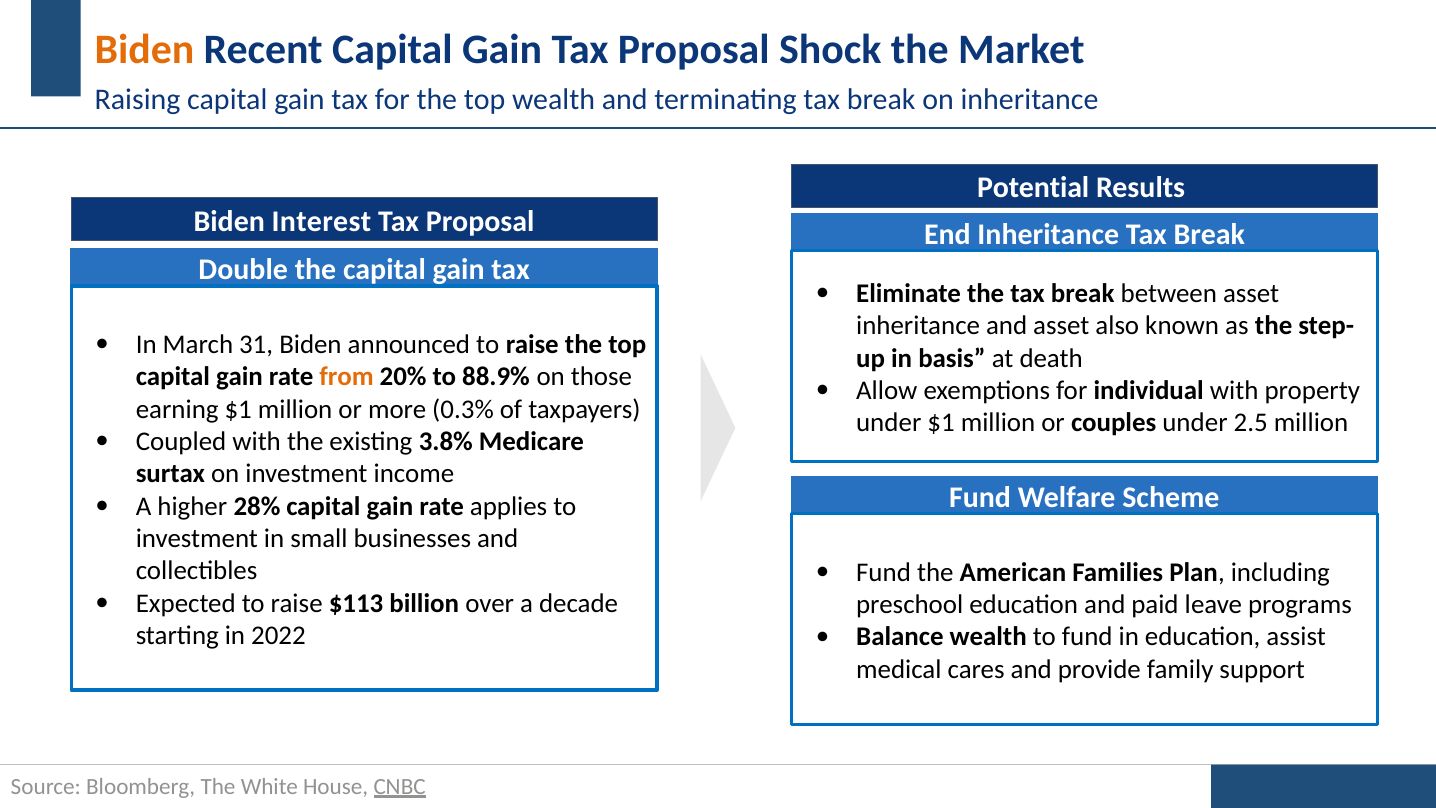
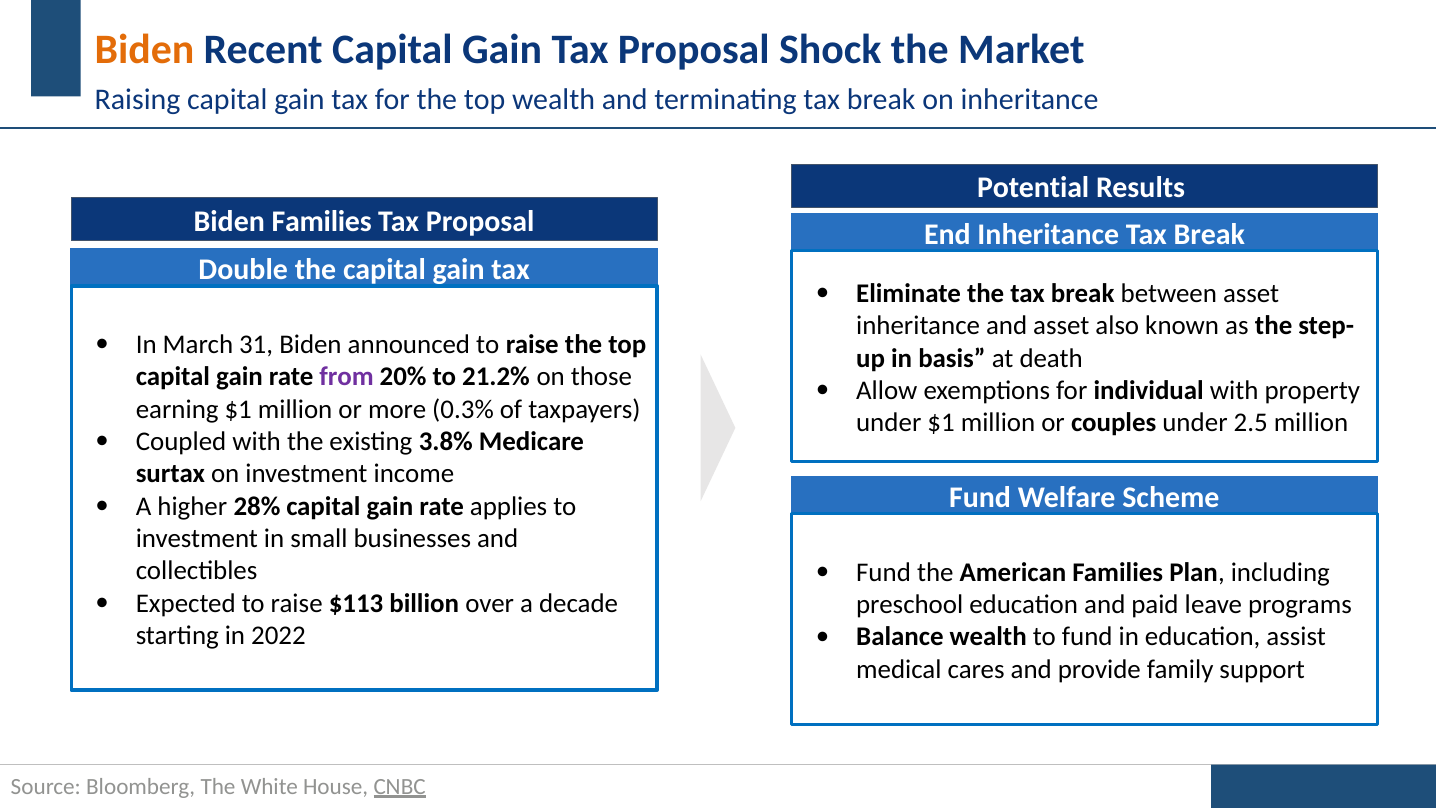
Biden Interest: Interest -> Families
from colour: orange -> purple
88.9%: 88.9% -> 21.2%
